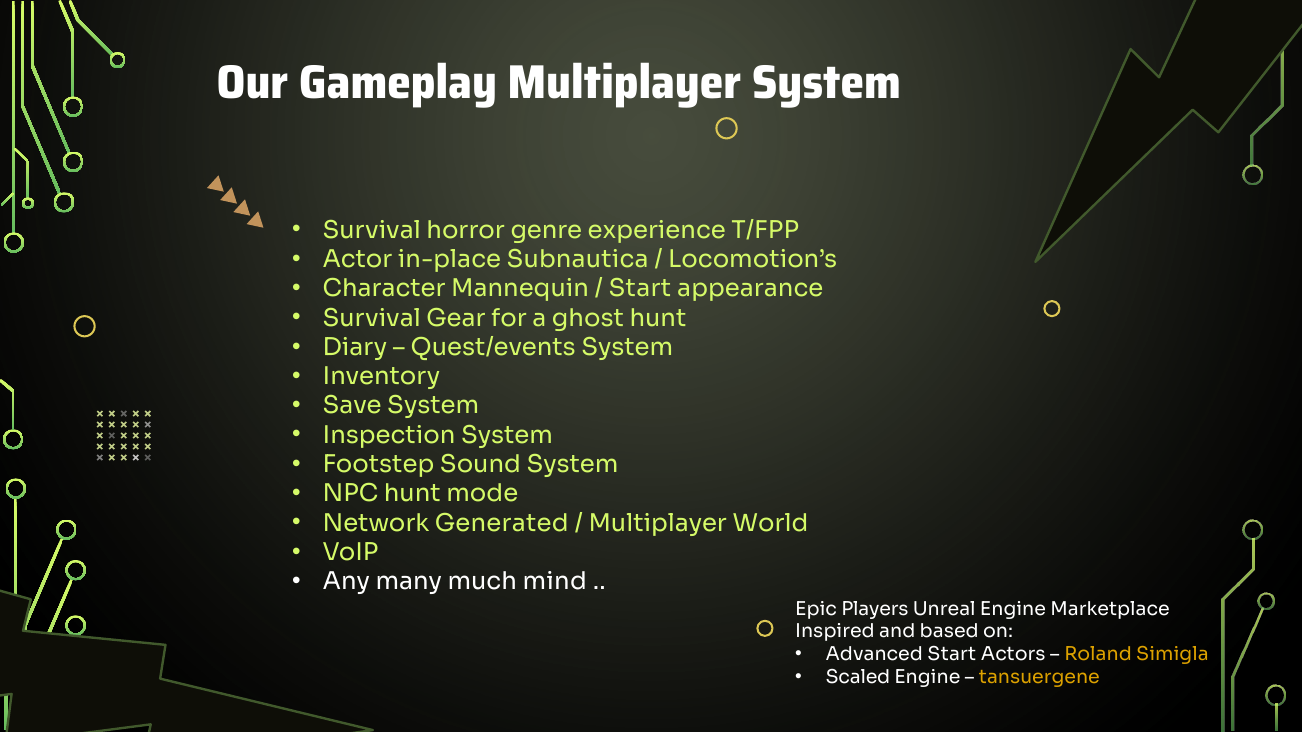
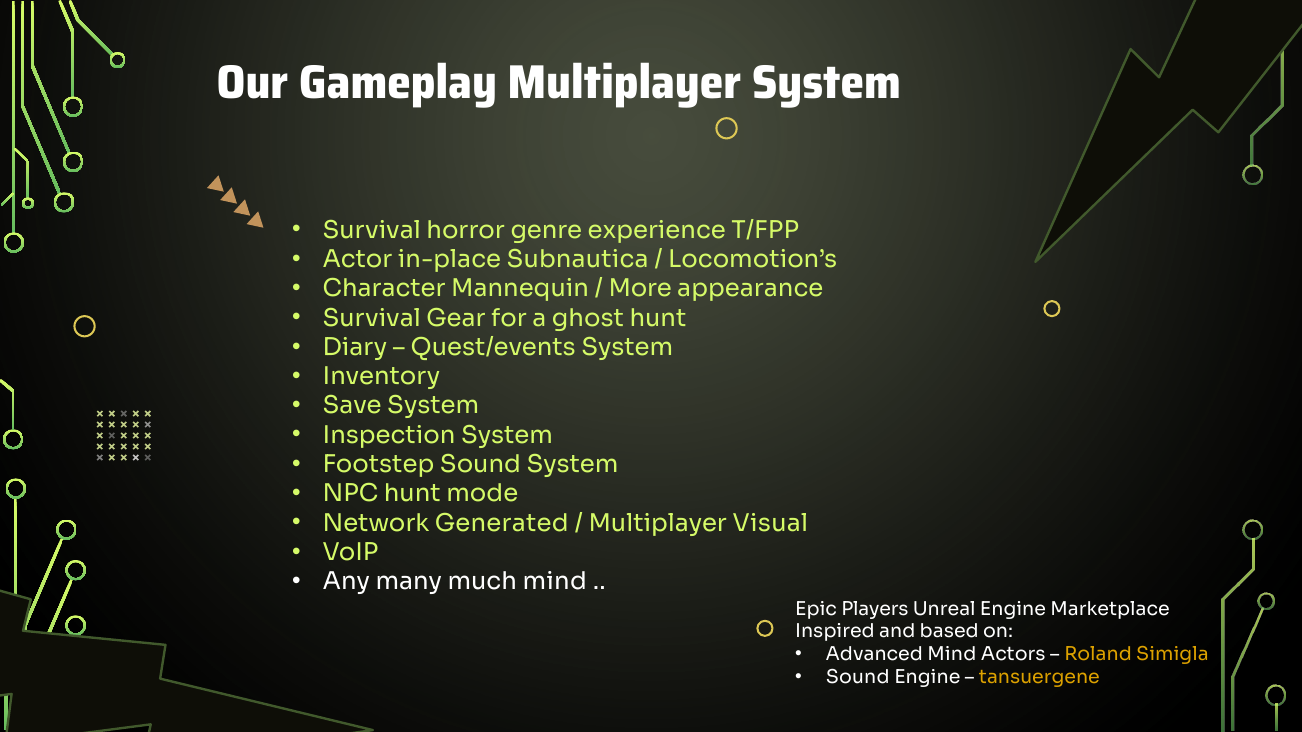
Start at (640, 289): Start -> More
World: World -> Visual
Advanced Start: Start -> Mind
Scaled at (858, 678): Scaled -> Sound
